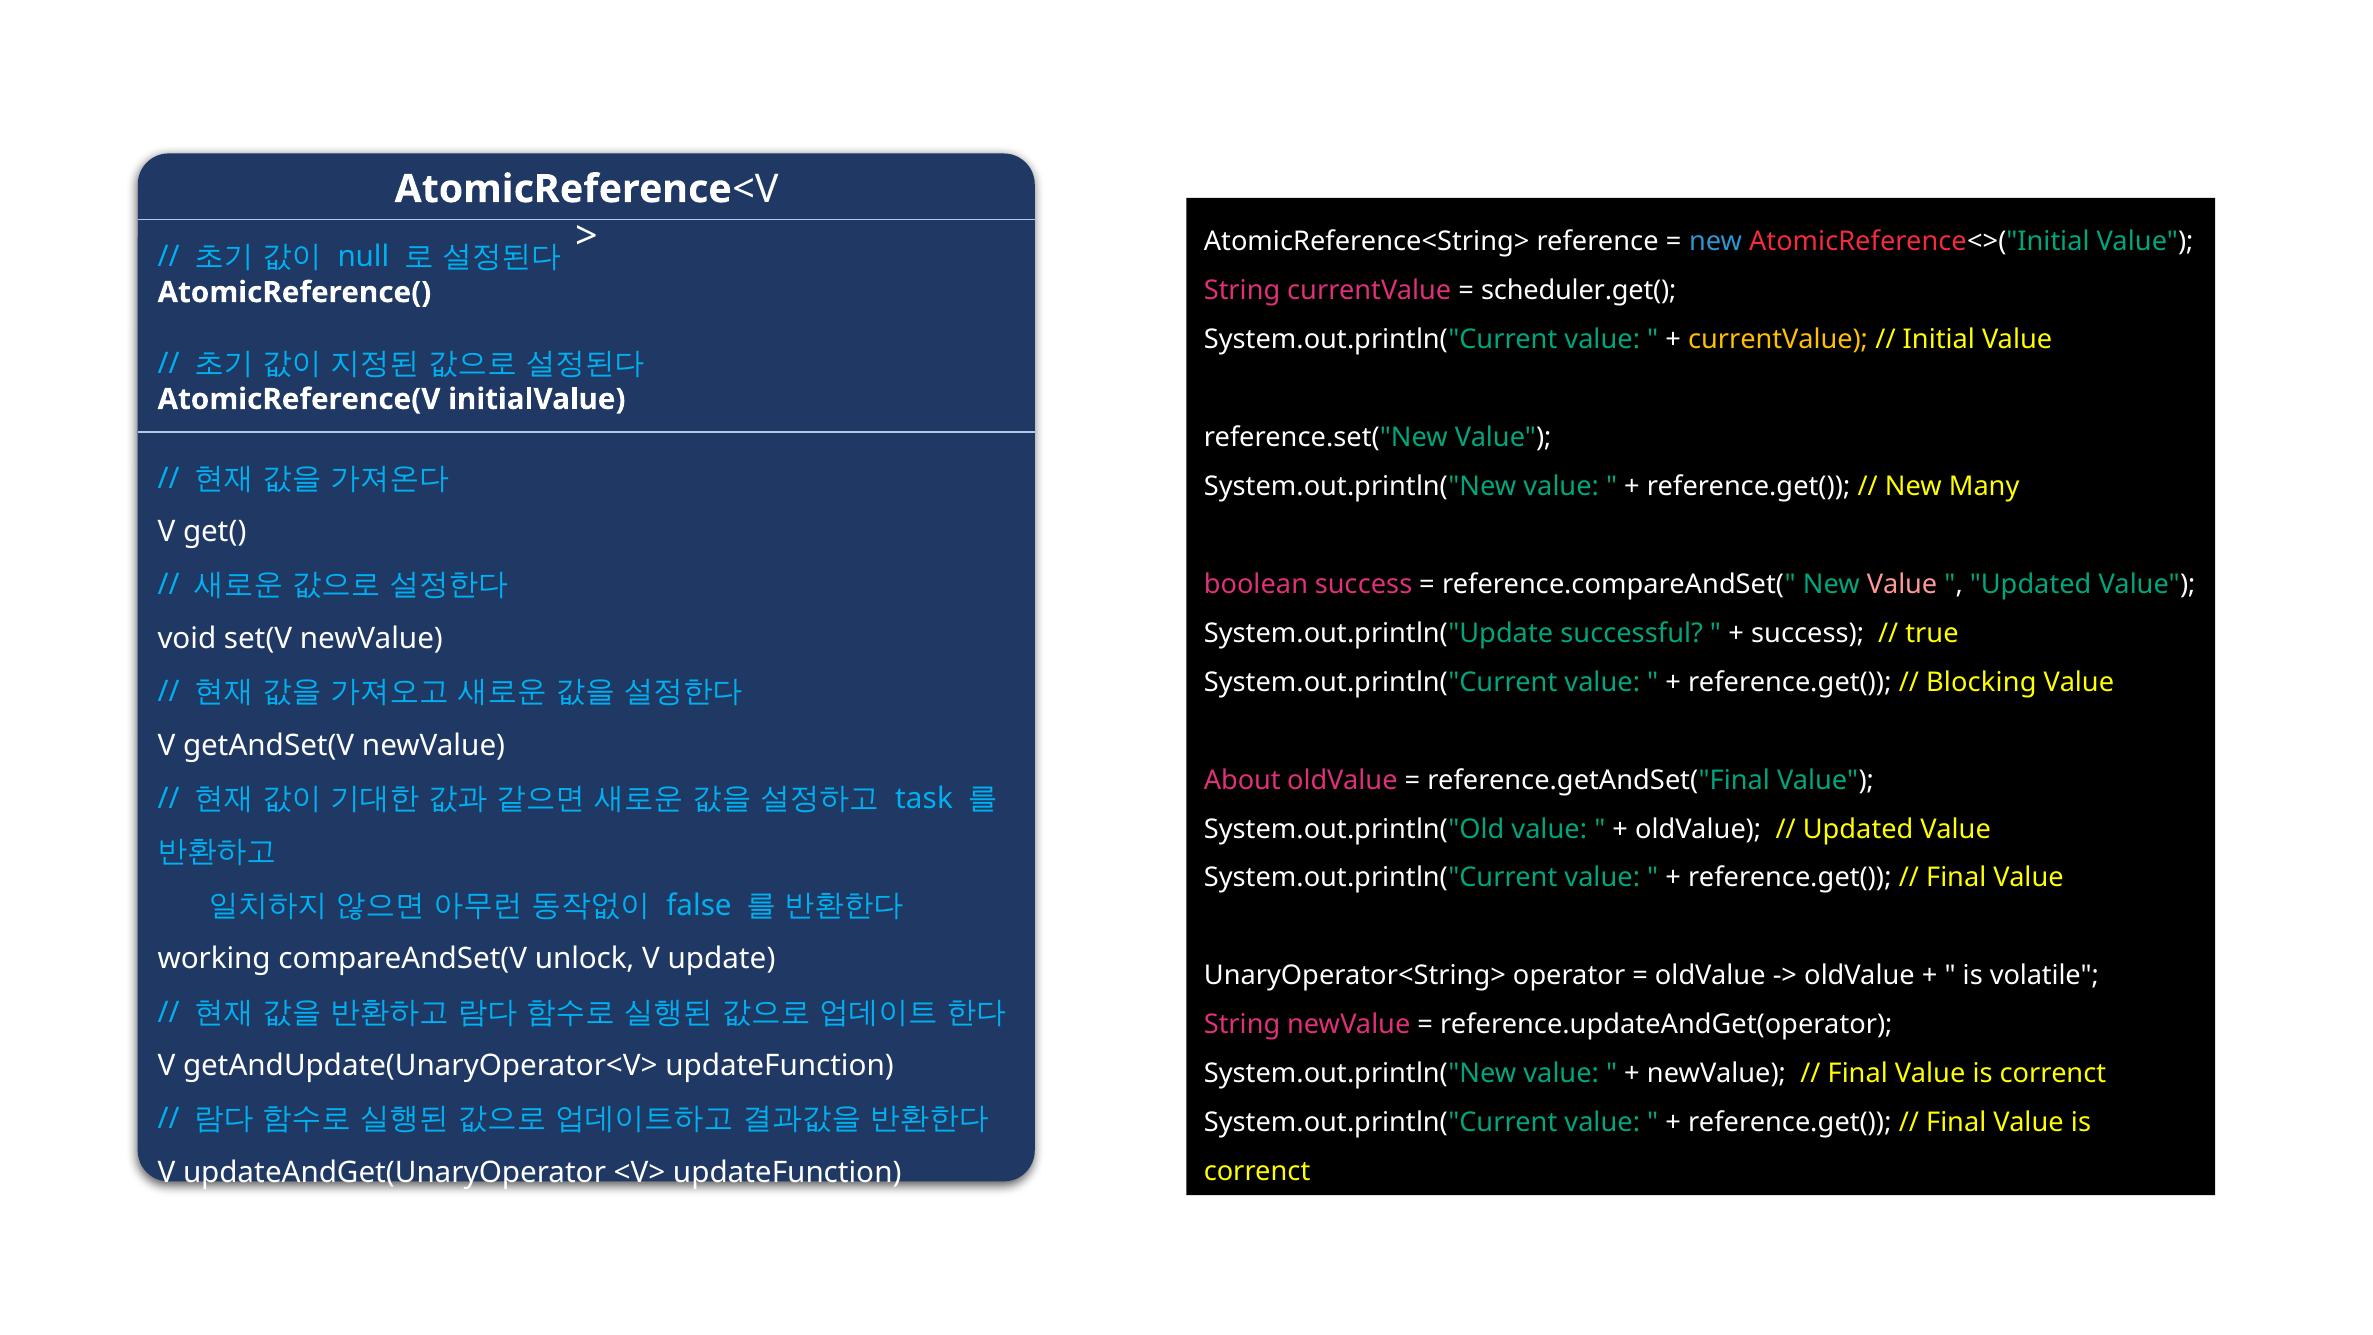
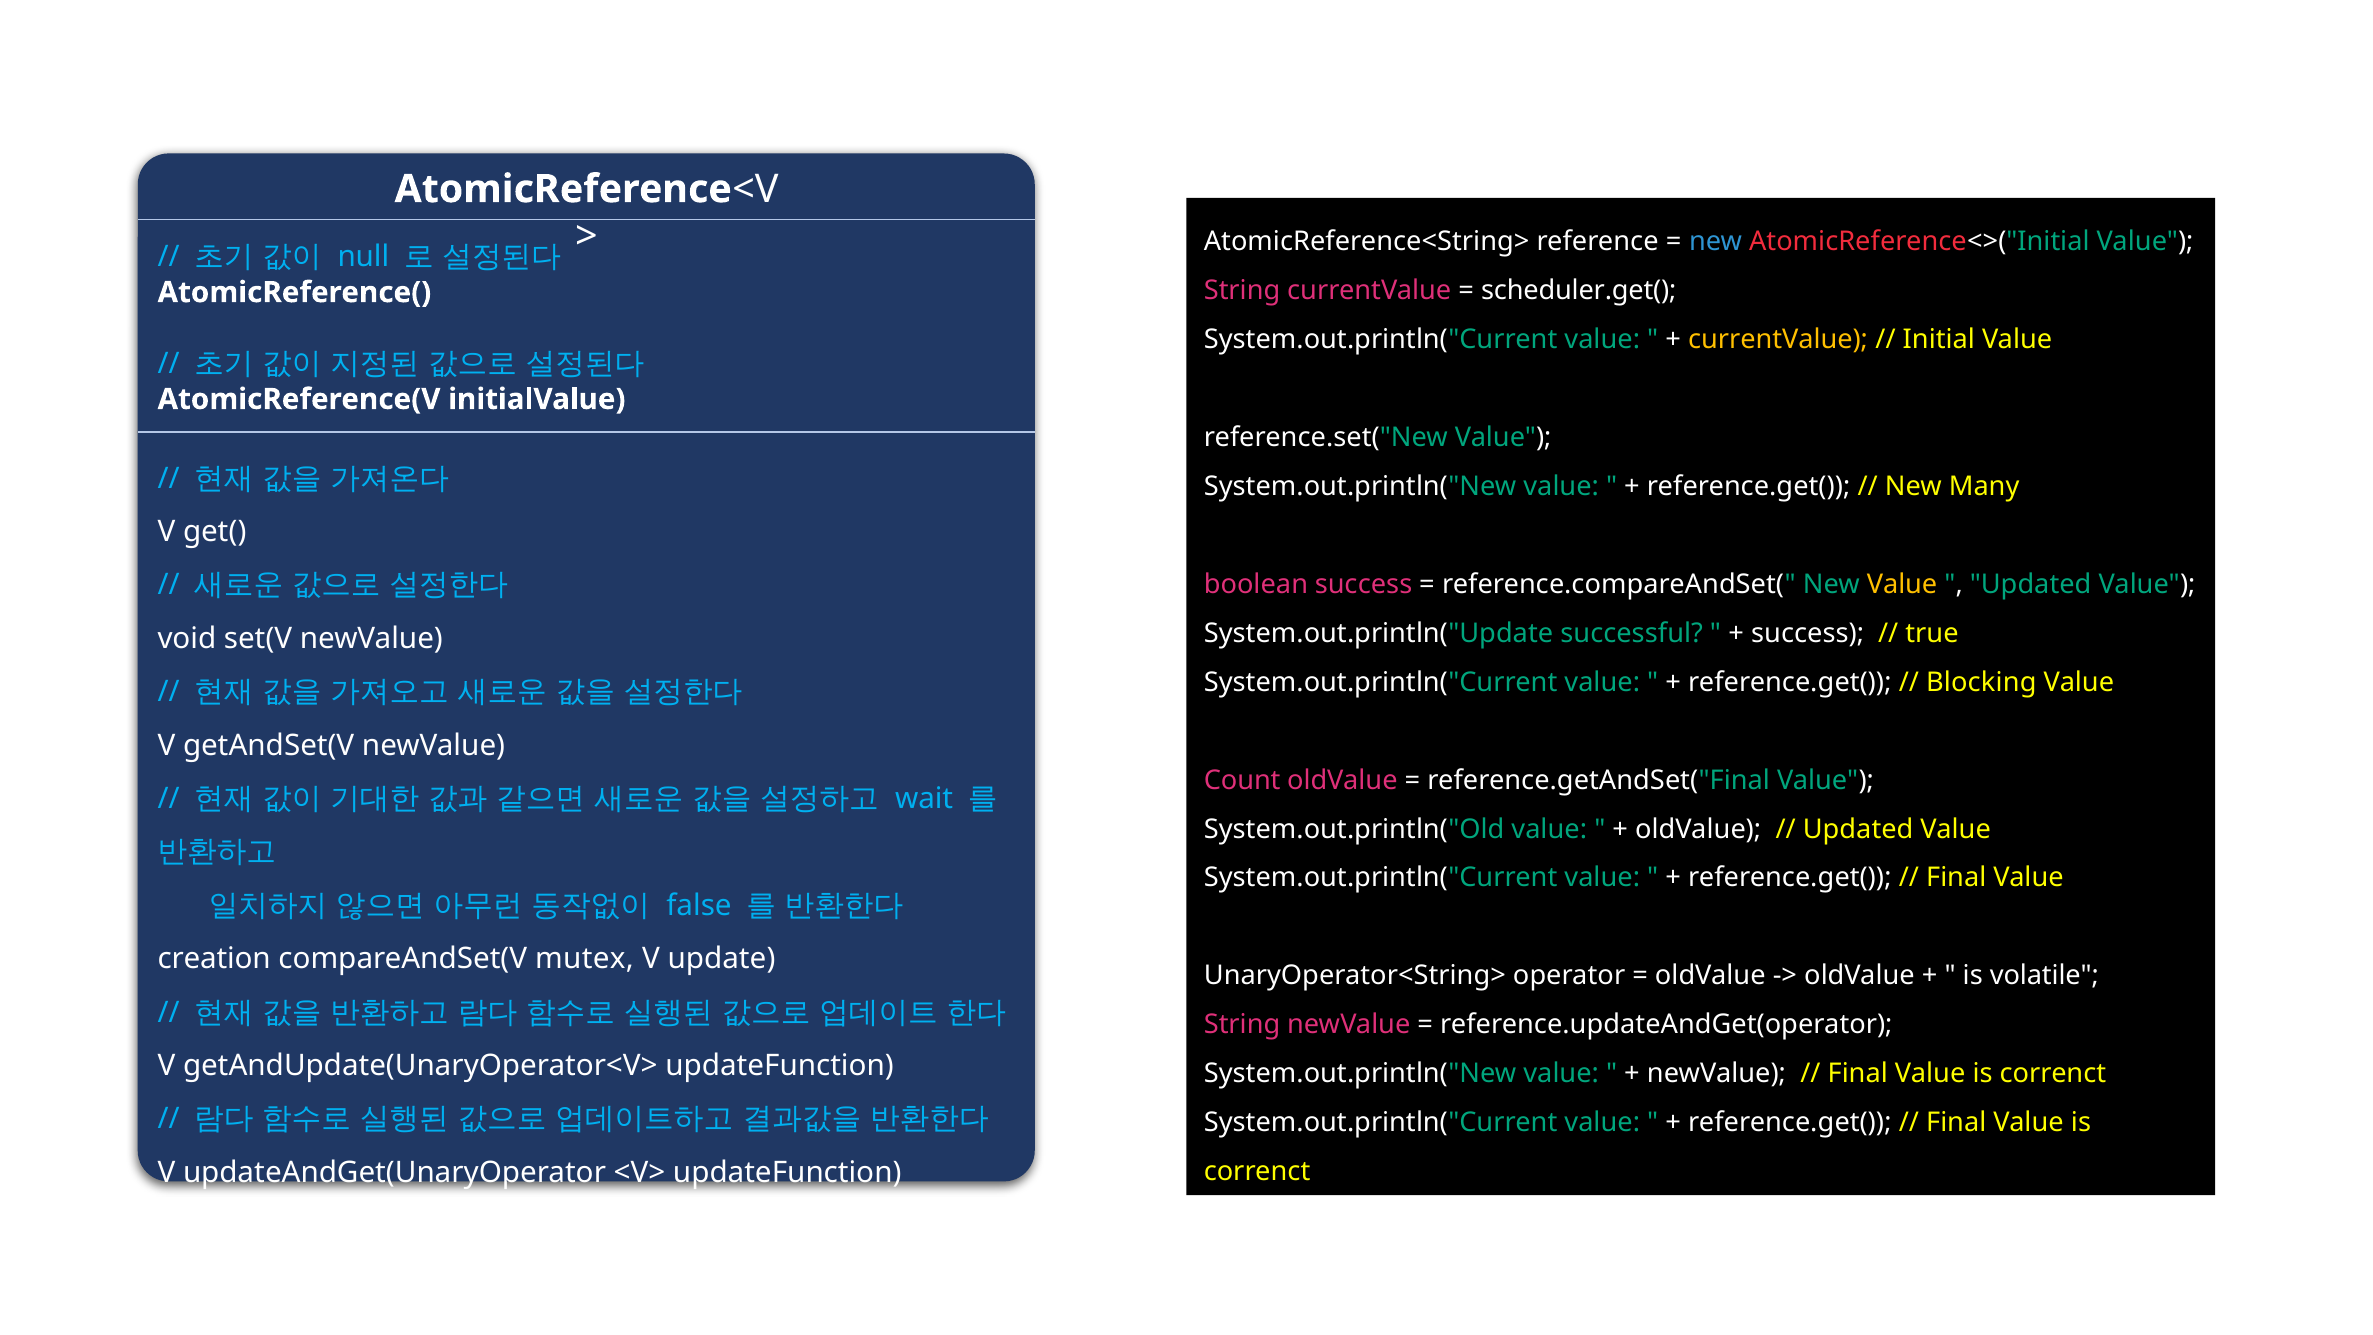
Value at (1902, 584) colour: pink -> yellow
About: About -> Count
task: task -> wait
working: working -> creation
unlock: unlock -> mutex
